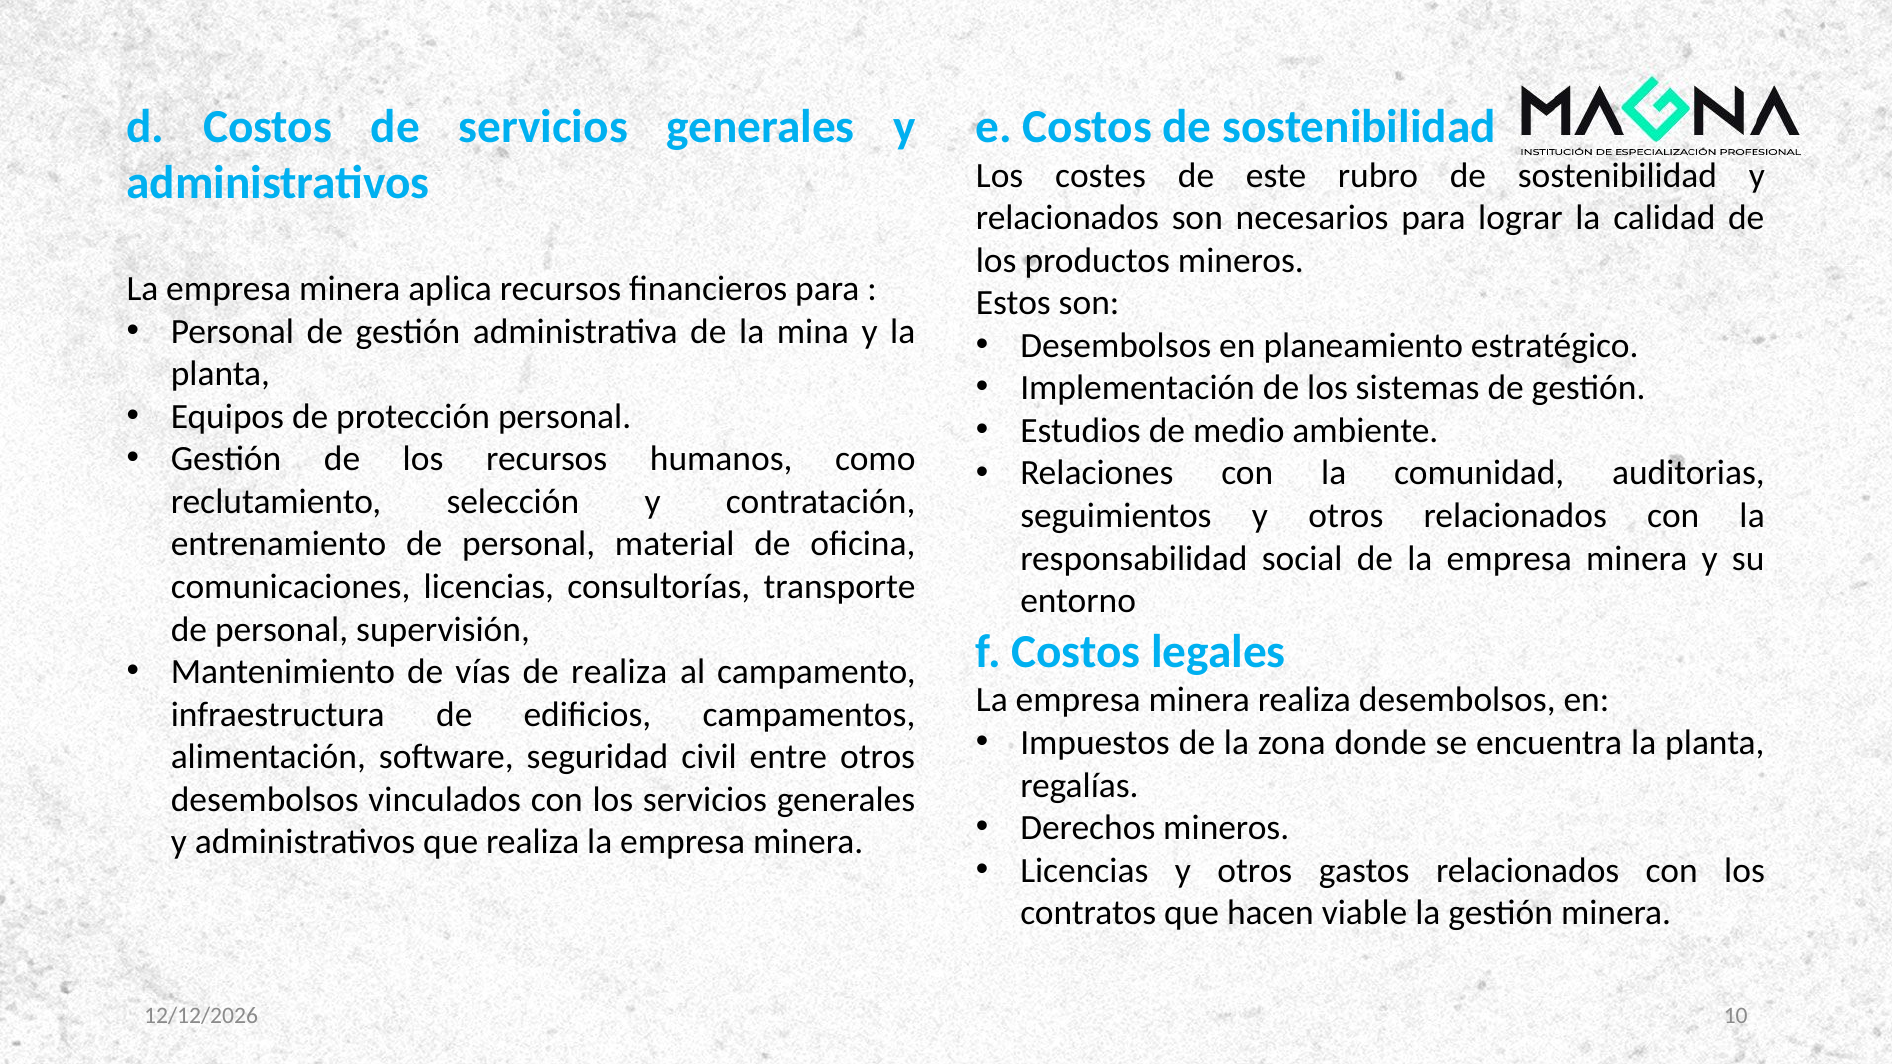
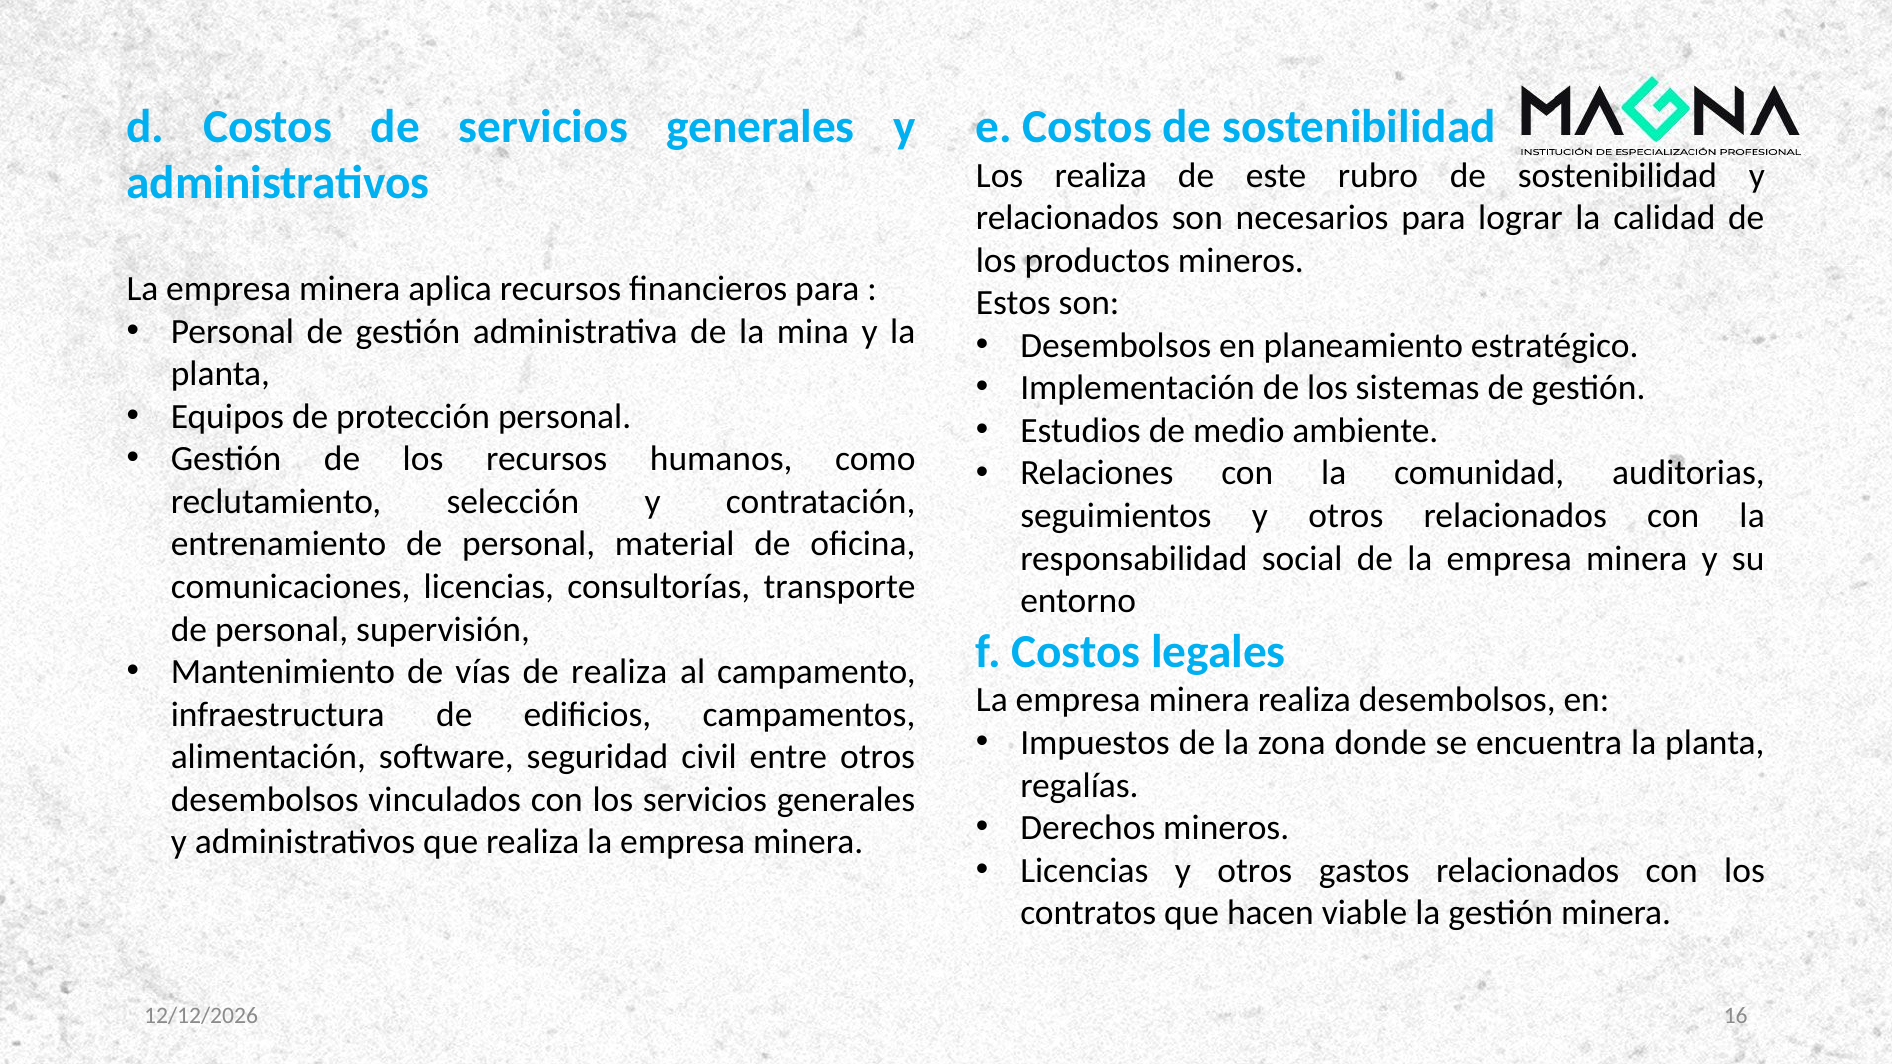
Los costes: costes -> realiza
10: 10 -> 16
